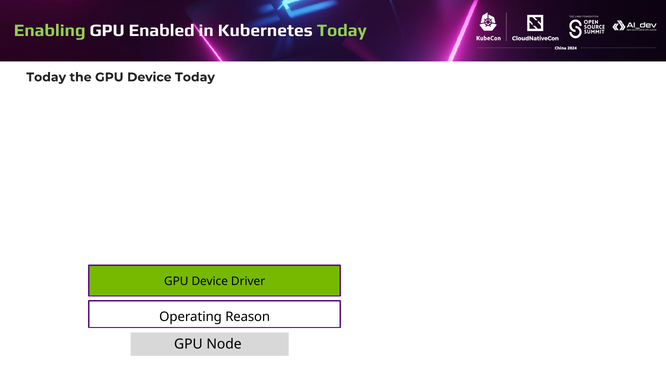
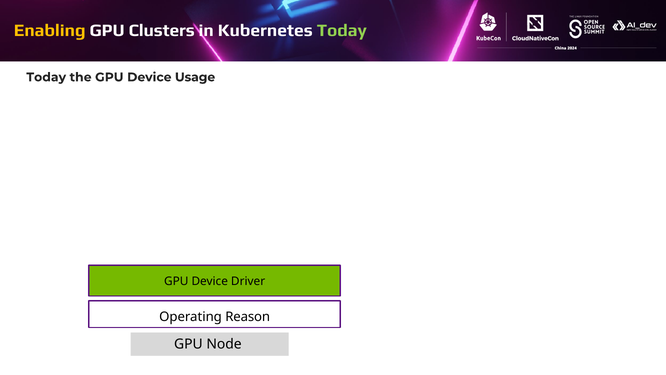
Enabling colour: light green -> yellow
Enabled: Enabled -> Clusters
Device Today: Today -> Usage
